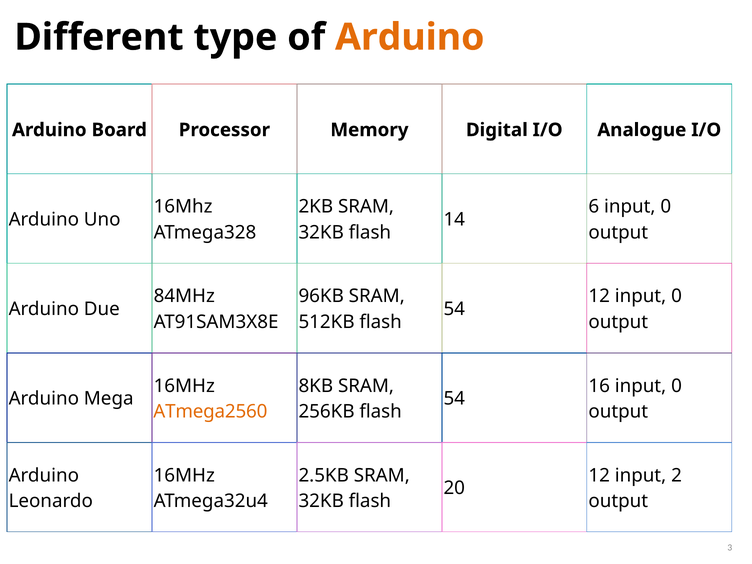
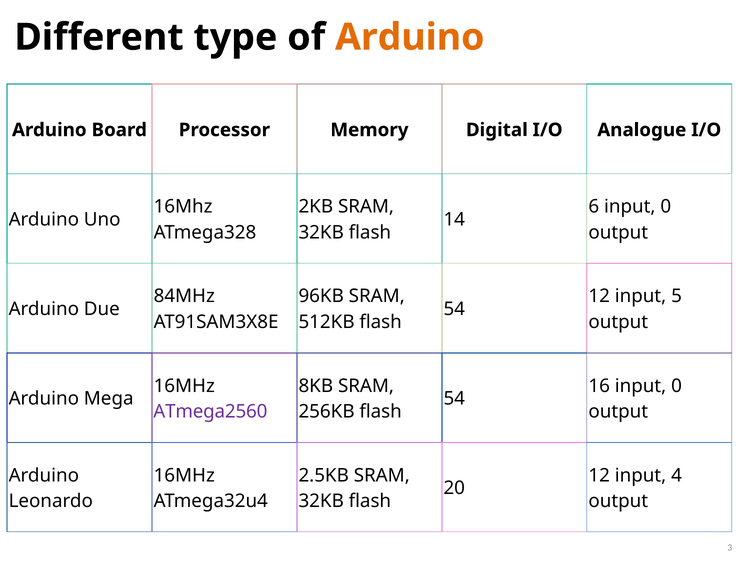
12 input 0: 0 -> 5
ATmega2560 colour: orange -> purple
2: 2 -> 4
